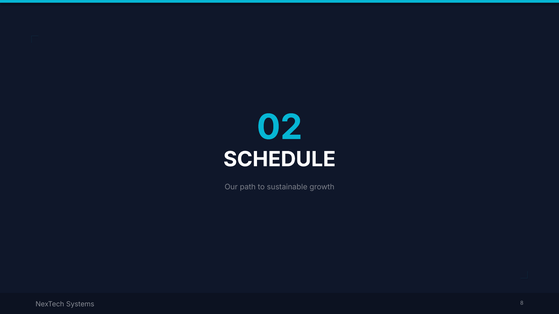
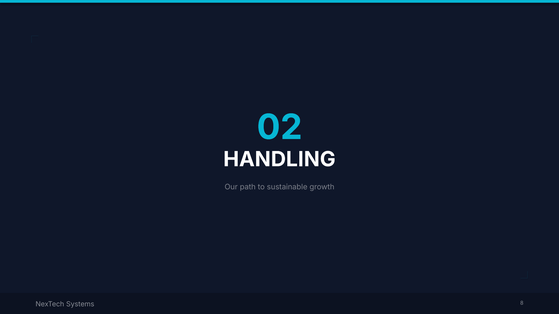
SCHEDULE: SCHEDULE -> HANDLING
